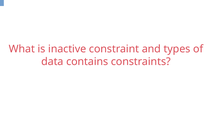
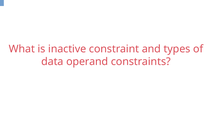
contains: contains -> operand
